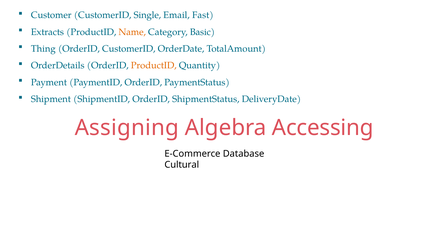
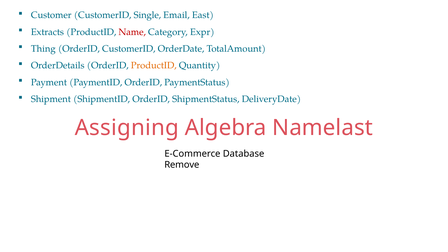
Fast: Fast -> East
Name colour: orange -> red
Basic: Basic -> Expr
Accessing: Accessing -> Namelast
Cultural: Cultural -> Remove
